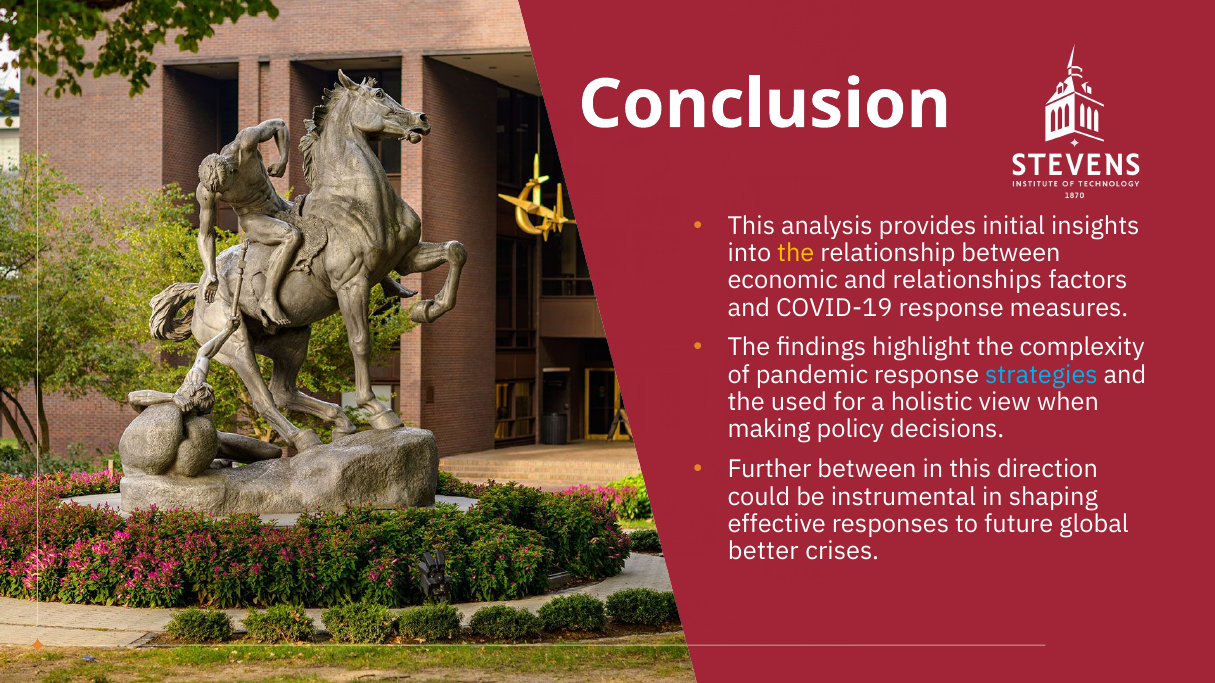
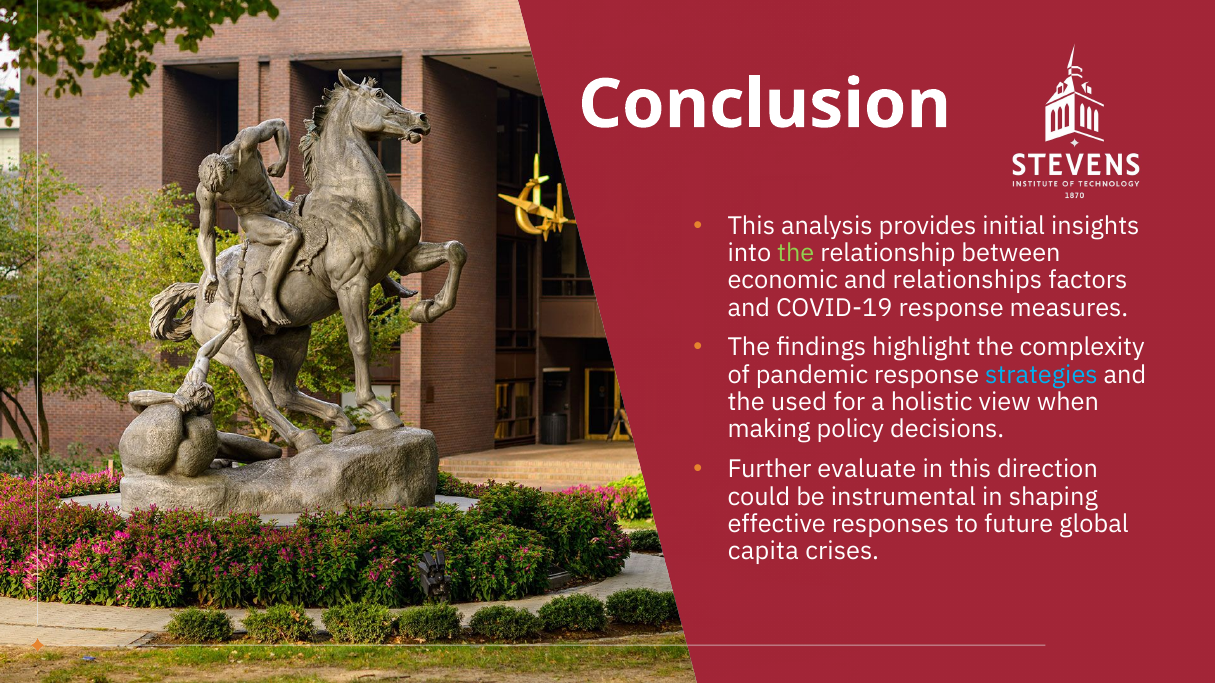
the at (796, 253) colour: yellow -> light green
Further between: between -> evaluate
better: better -> capita
